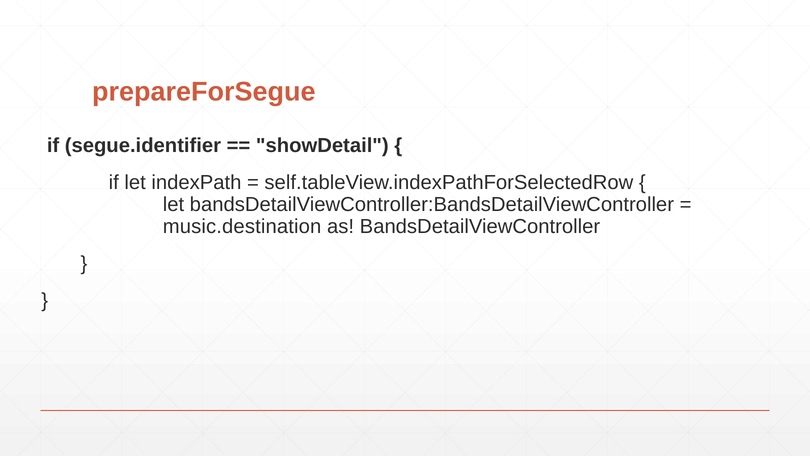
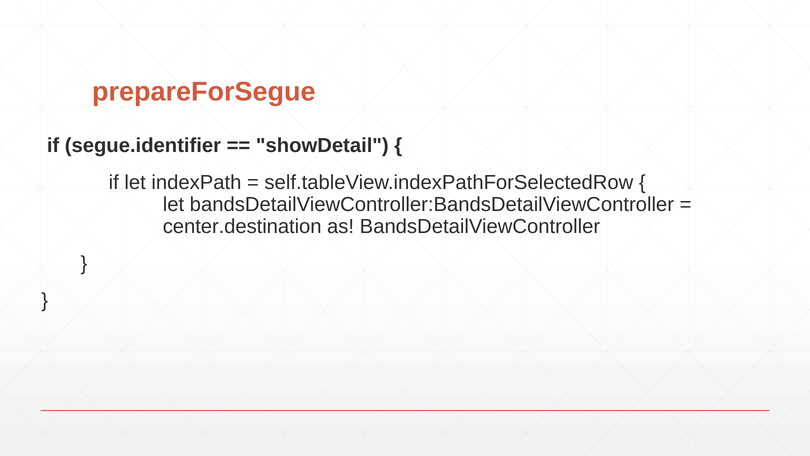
music.destination: music.destination -> center.destination
